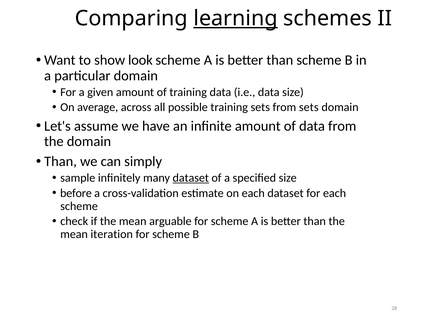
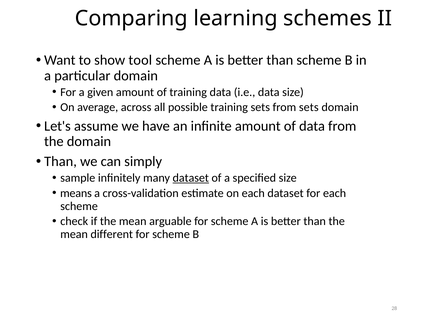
learning underline: present -> none
look: look -> tool
before: before -> means
iteration: iteration -> different
